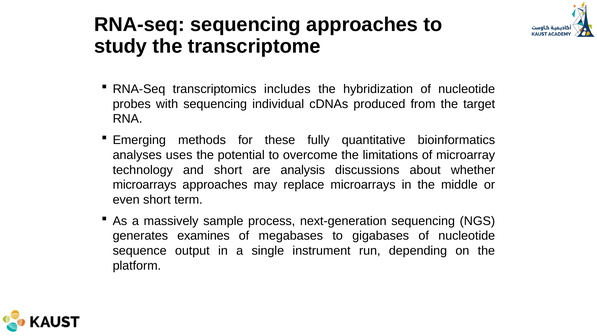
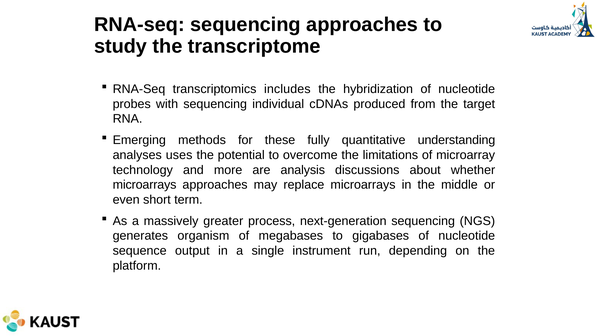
bioinformatics: bioinformatics -> understanding
and short: short -> more
sample: sample -> greater
examines: examines -> organism
